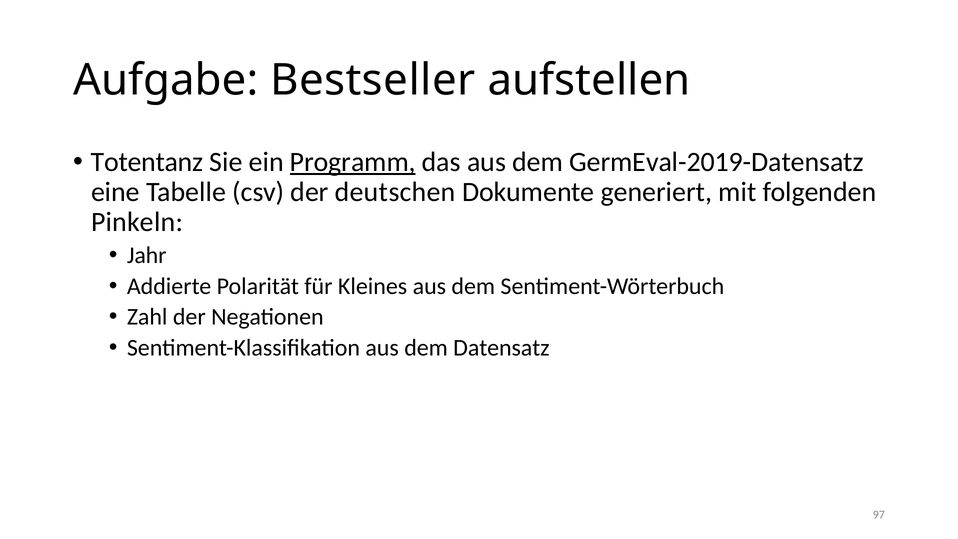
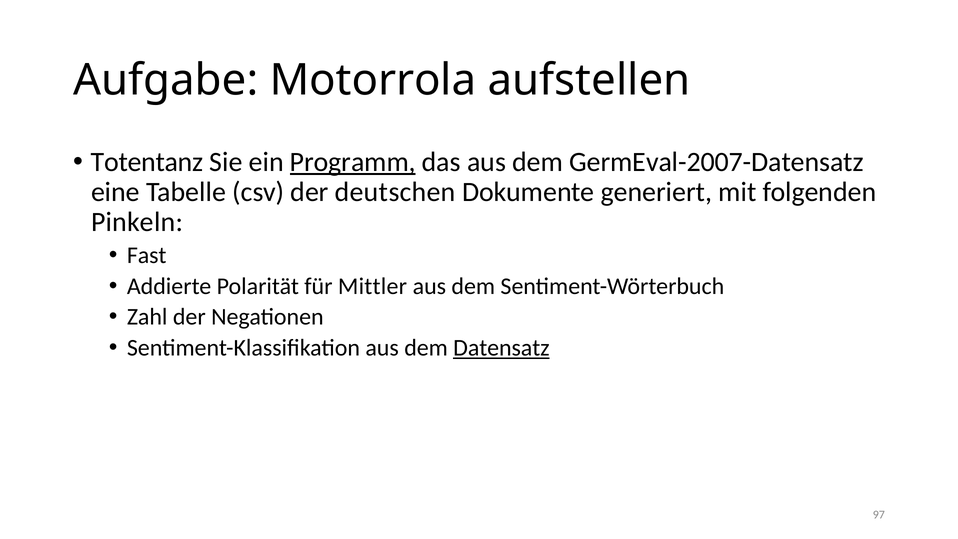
Bestseller: Bestseller -> Motorrola
GermEval-2019-Datensatz: GermEval-2019-Datensatz -> GermEval-2007-Datensatz
Jahr: Jahr -> Fast
Kleines: Kleines -> Mittler
Datensatz underline: none -> present
